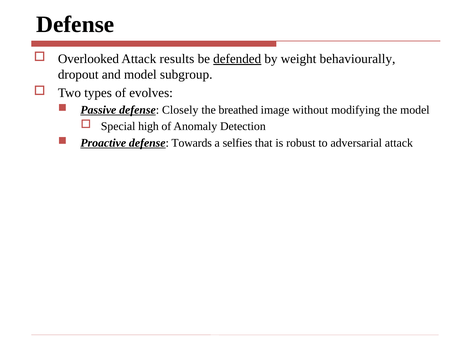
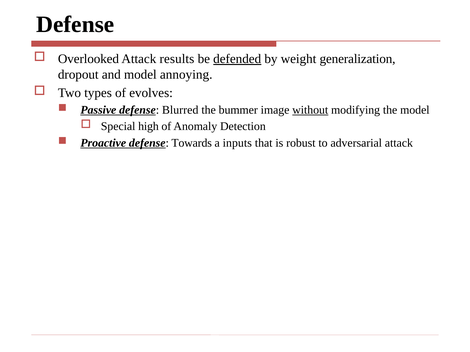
behaviourally: behaviourally -> generalization
subgroup: subgroup -> annoying
Closely: Closely -> Blurred
breathed: breathed -> bummer
without underline: none -> present
selfies: selfies -> inputs
